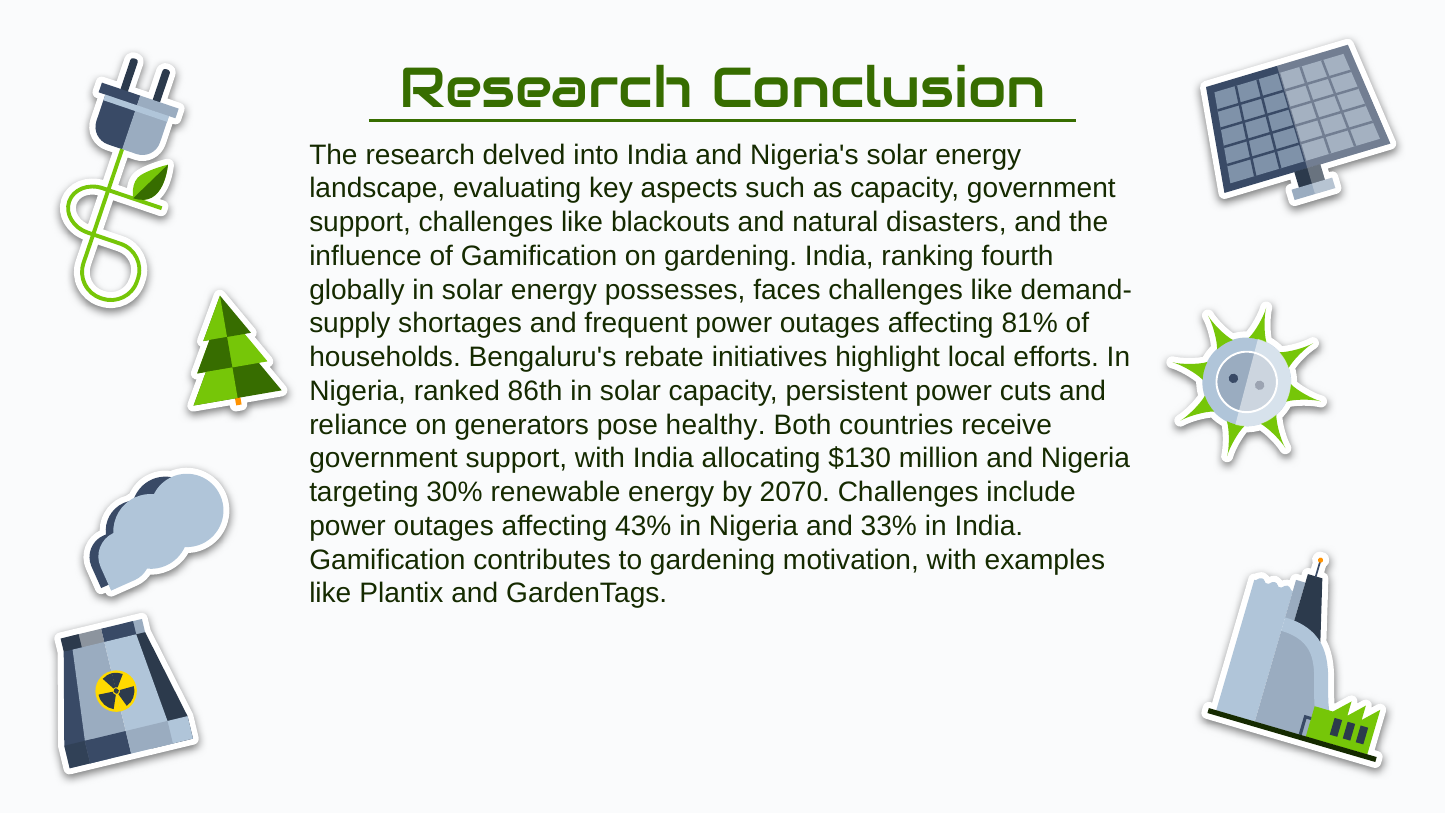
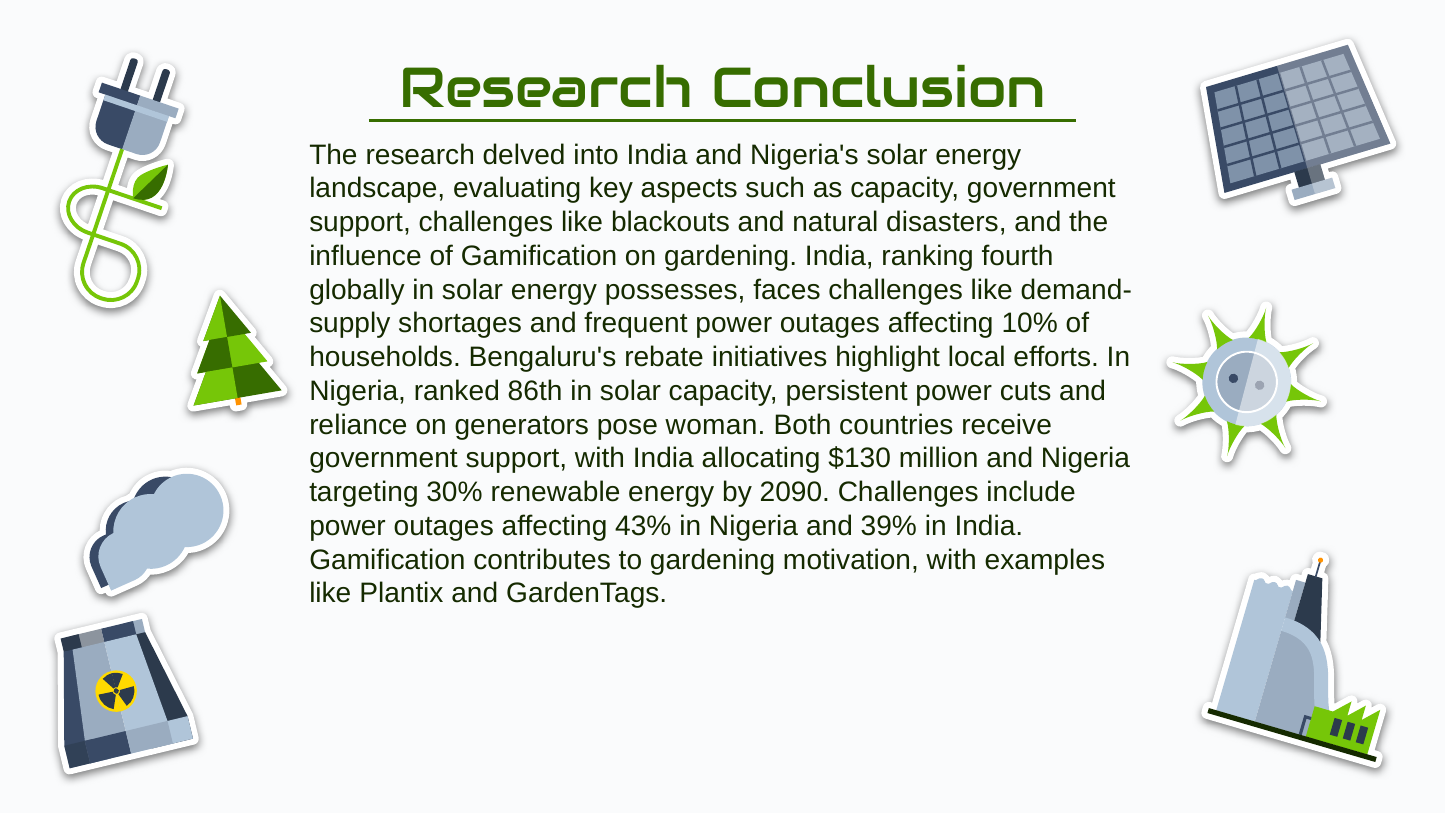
81%: 81% -> 10%
healthy: healthy -> woman
2070: 2070 -> 2090
33%: 33% -> 39%
